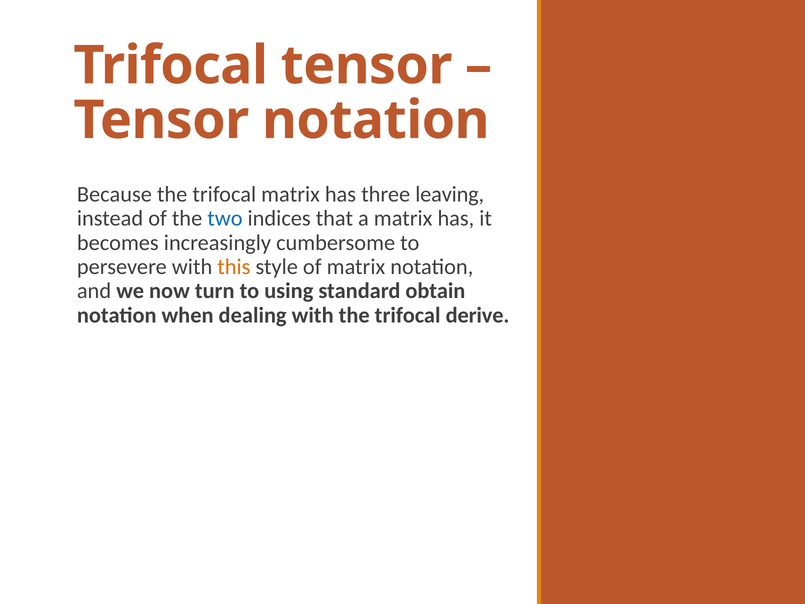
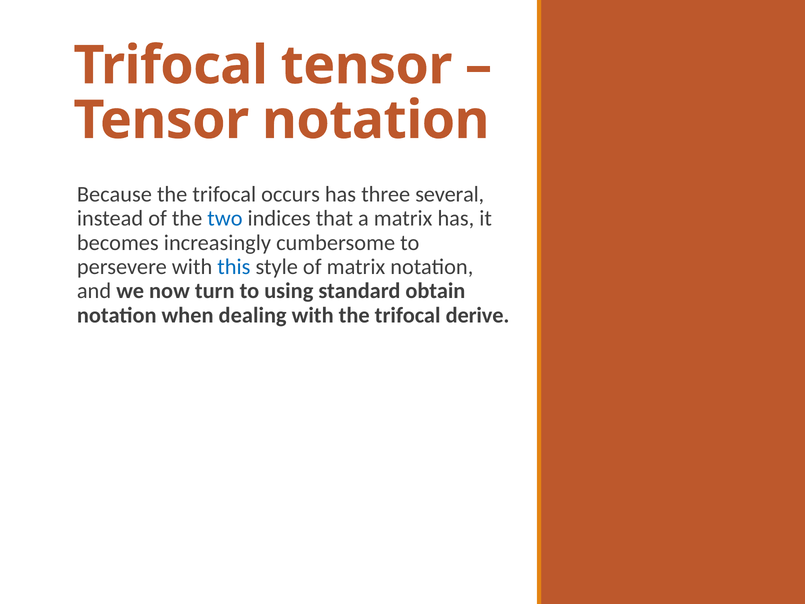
trifocal matrix: matrix -> occurs
leaving: leaving -> several
this colour: orange -> blue
